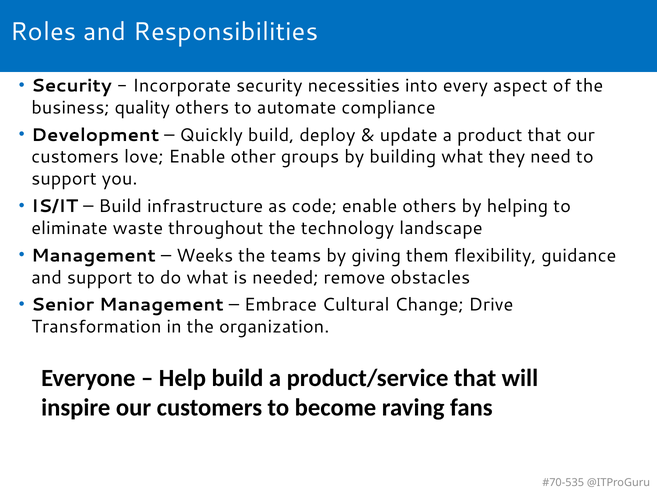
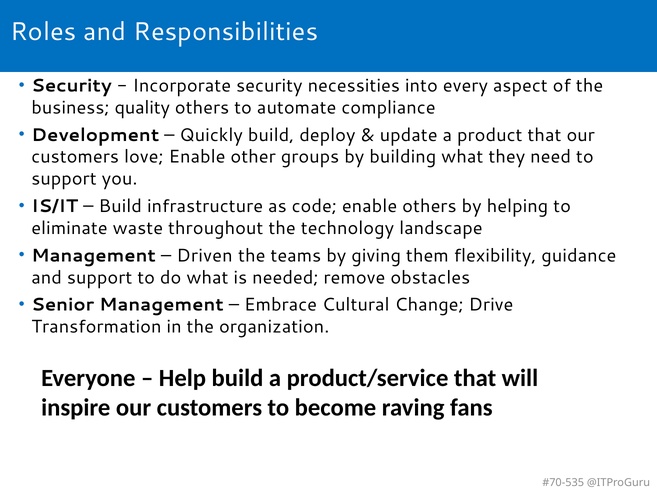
Weeks: Weeks -> Driven
